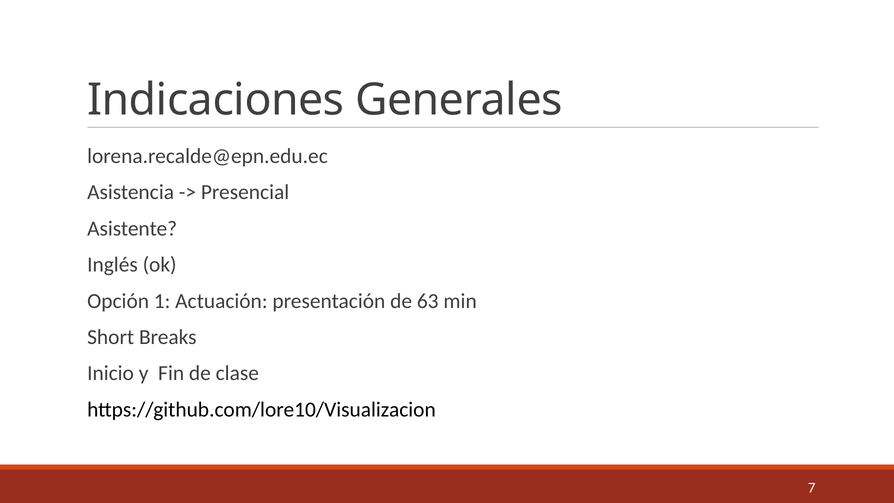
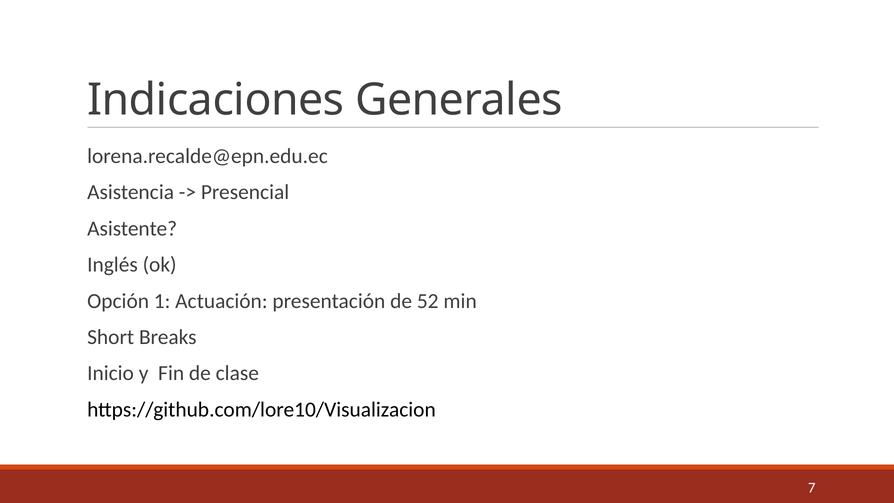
63: 63 -> 52
